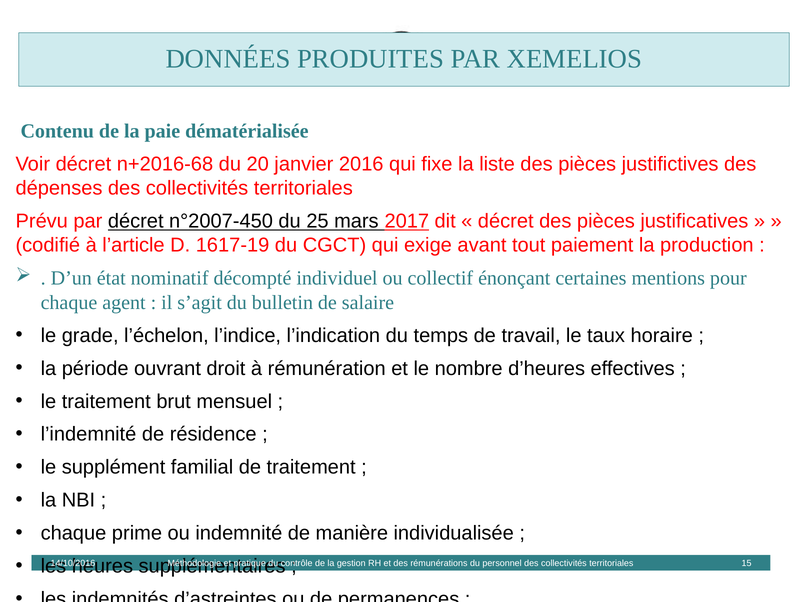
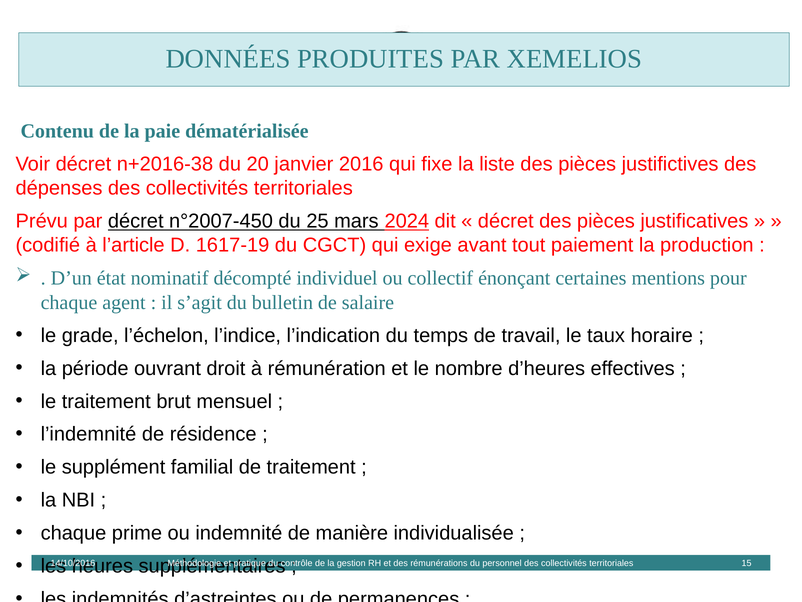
n+2016-68: n+2016-68 -> n+2016-38
2017: 2017 -> 2024
